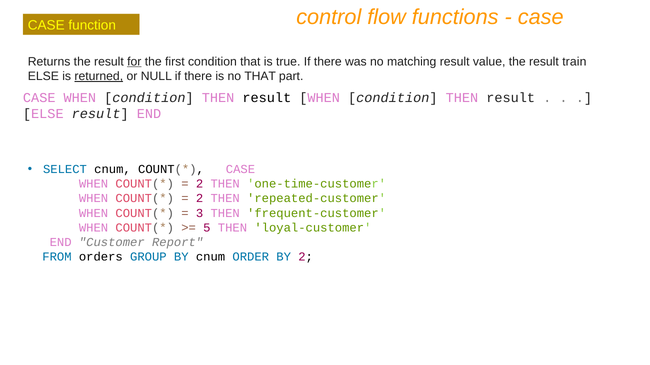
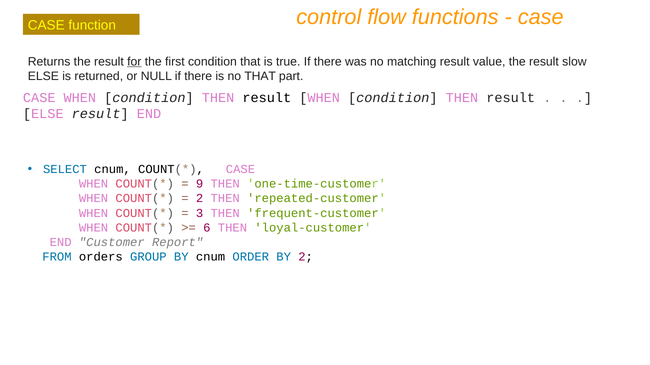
train: train -> slow
returned underline: present -> none
2 at (200, 184): 2 -> 9
5: 5 -> 6
